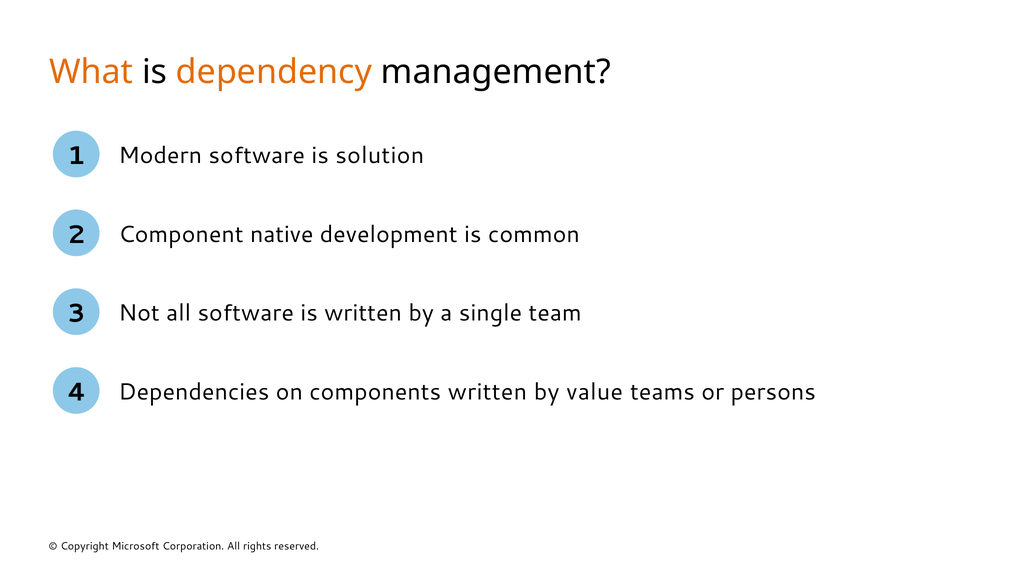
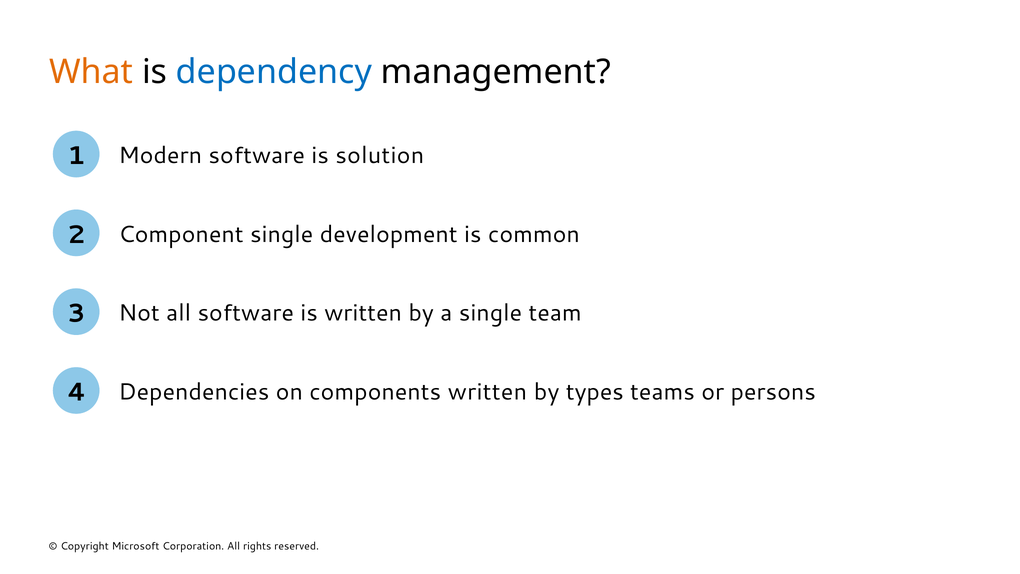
dependency colour: orange -> blue
Component native: native -> single
value: value -> types
